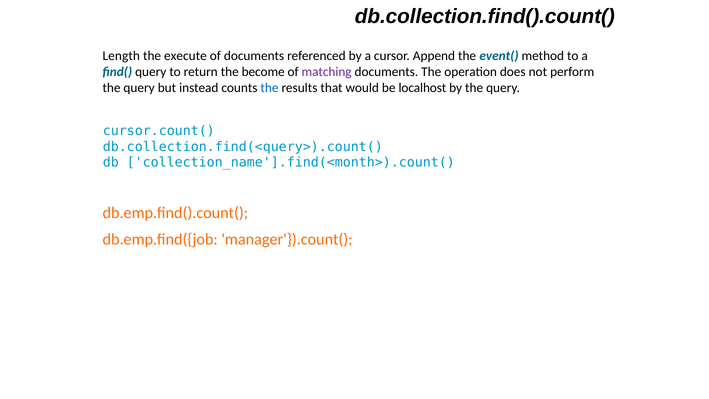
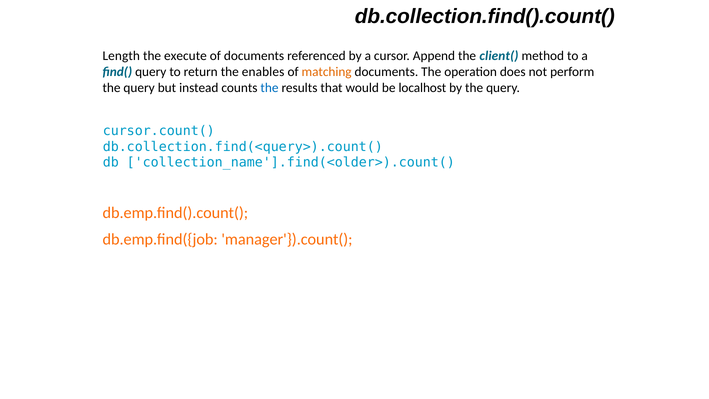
event(: event( -> client(
become: become -> enables
matching colour: purple -> orange
collection_name'].find(<month>).count(: collection_name'].find(<month>).count( -> collection_name'].find(<older>).count(
